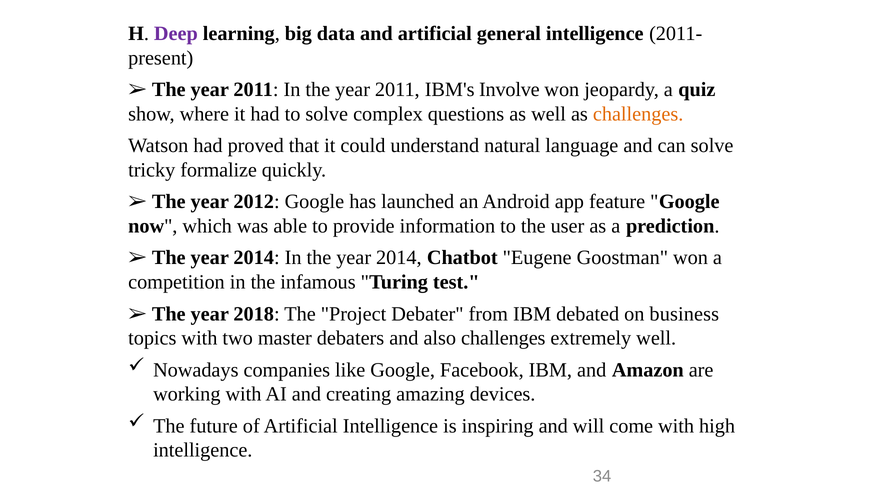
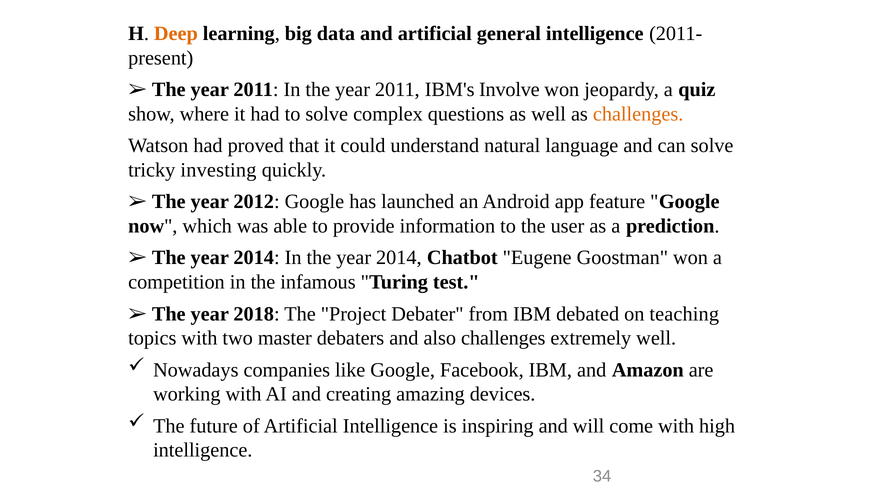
Deep colour: purple -> orange
formalize: formalize -> investing
business: business -> teaching
